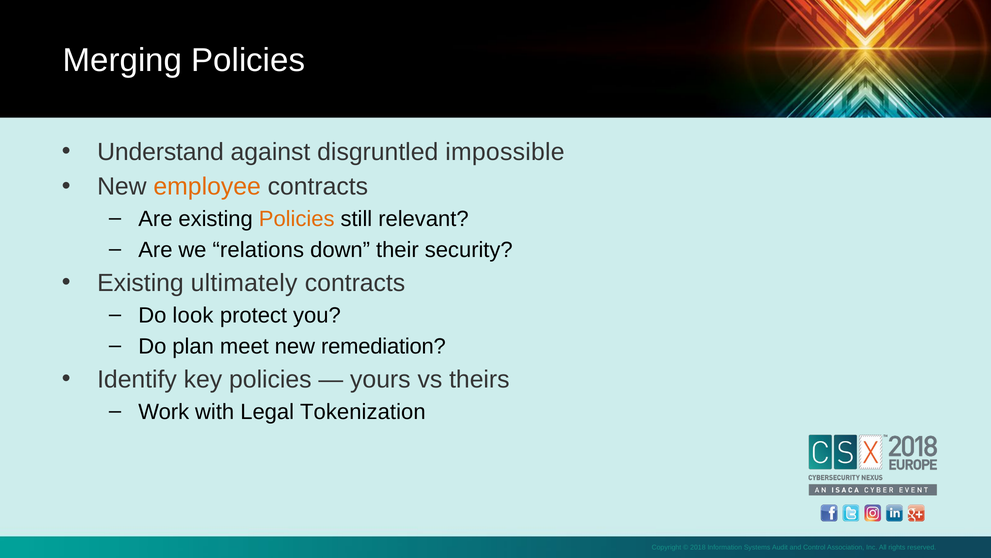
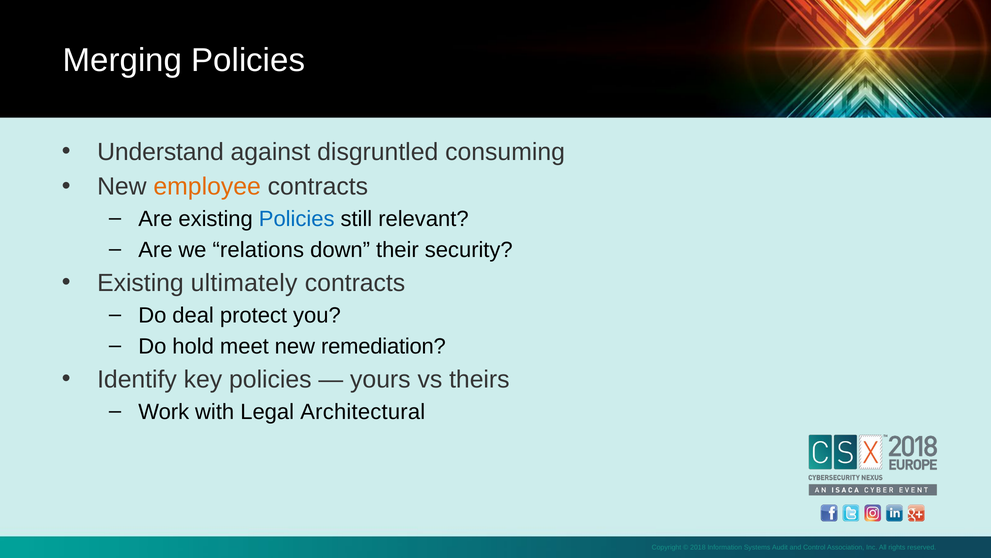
impossible: impossible -> consuming
Policies at (297, 219) colour: orange -> blue
look: look -> deal
plan: plan -> hold
Tokenization: Tokenization -> Architectural
